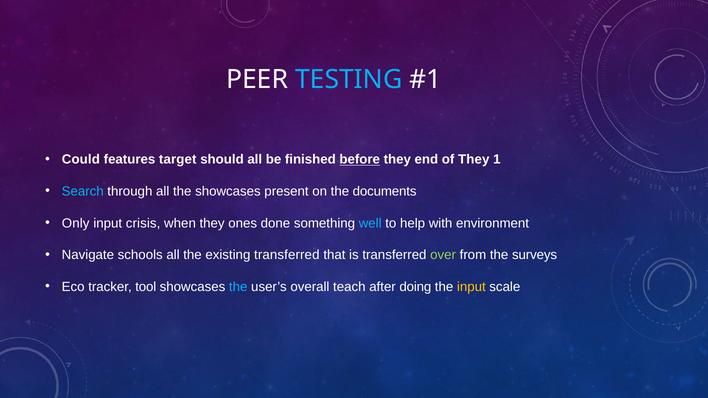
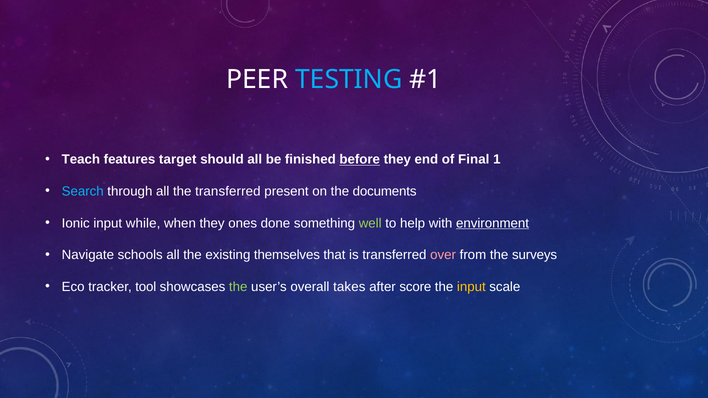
Could: Could -> Teach
of They: They -> Final
the showcases: showcases -> transferred
Only: Only -> Ionic
crisis: crisis -> while
well colour: light blue -> light green
environment underline: none -> present
existing transferred: transferred -> themselves
over colour: light green -> pink
the at (238, 287) colour: light blue -> light green
teach: teach -> takes
doing: doing -> score
